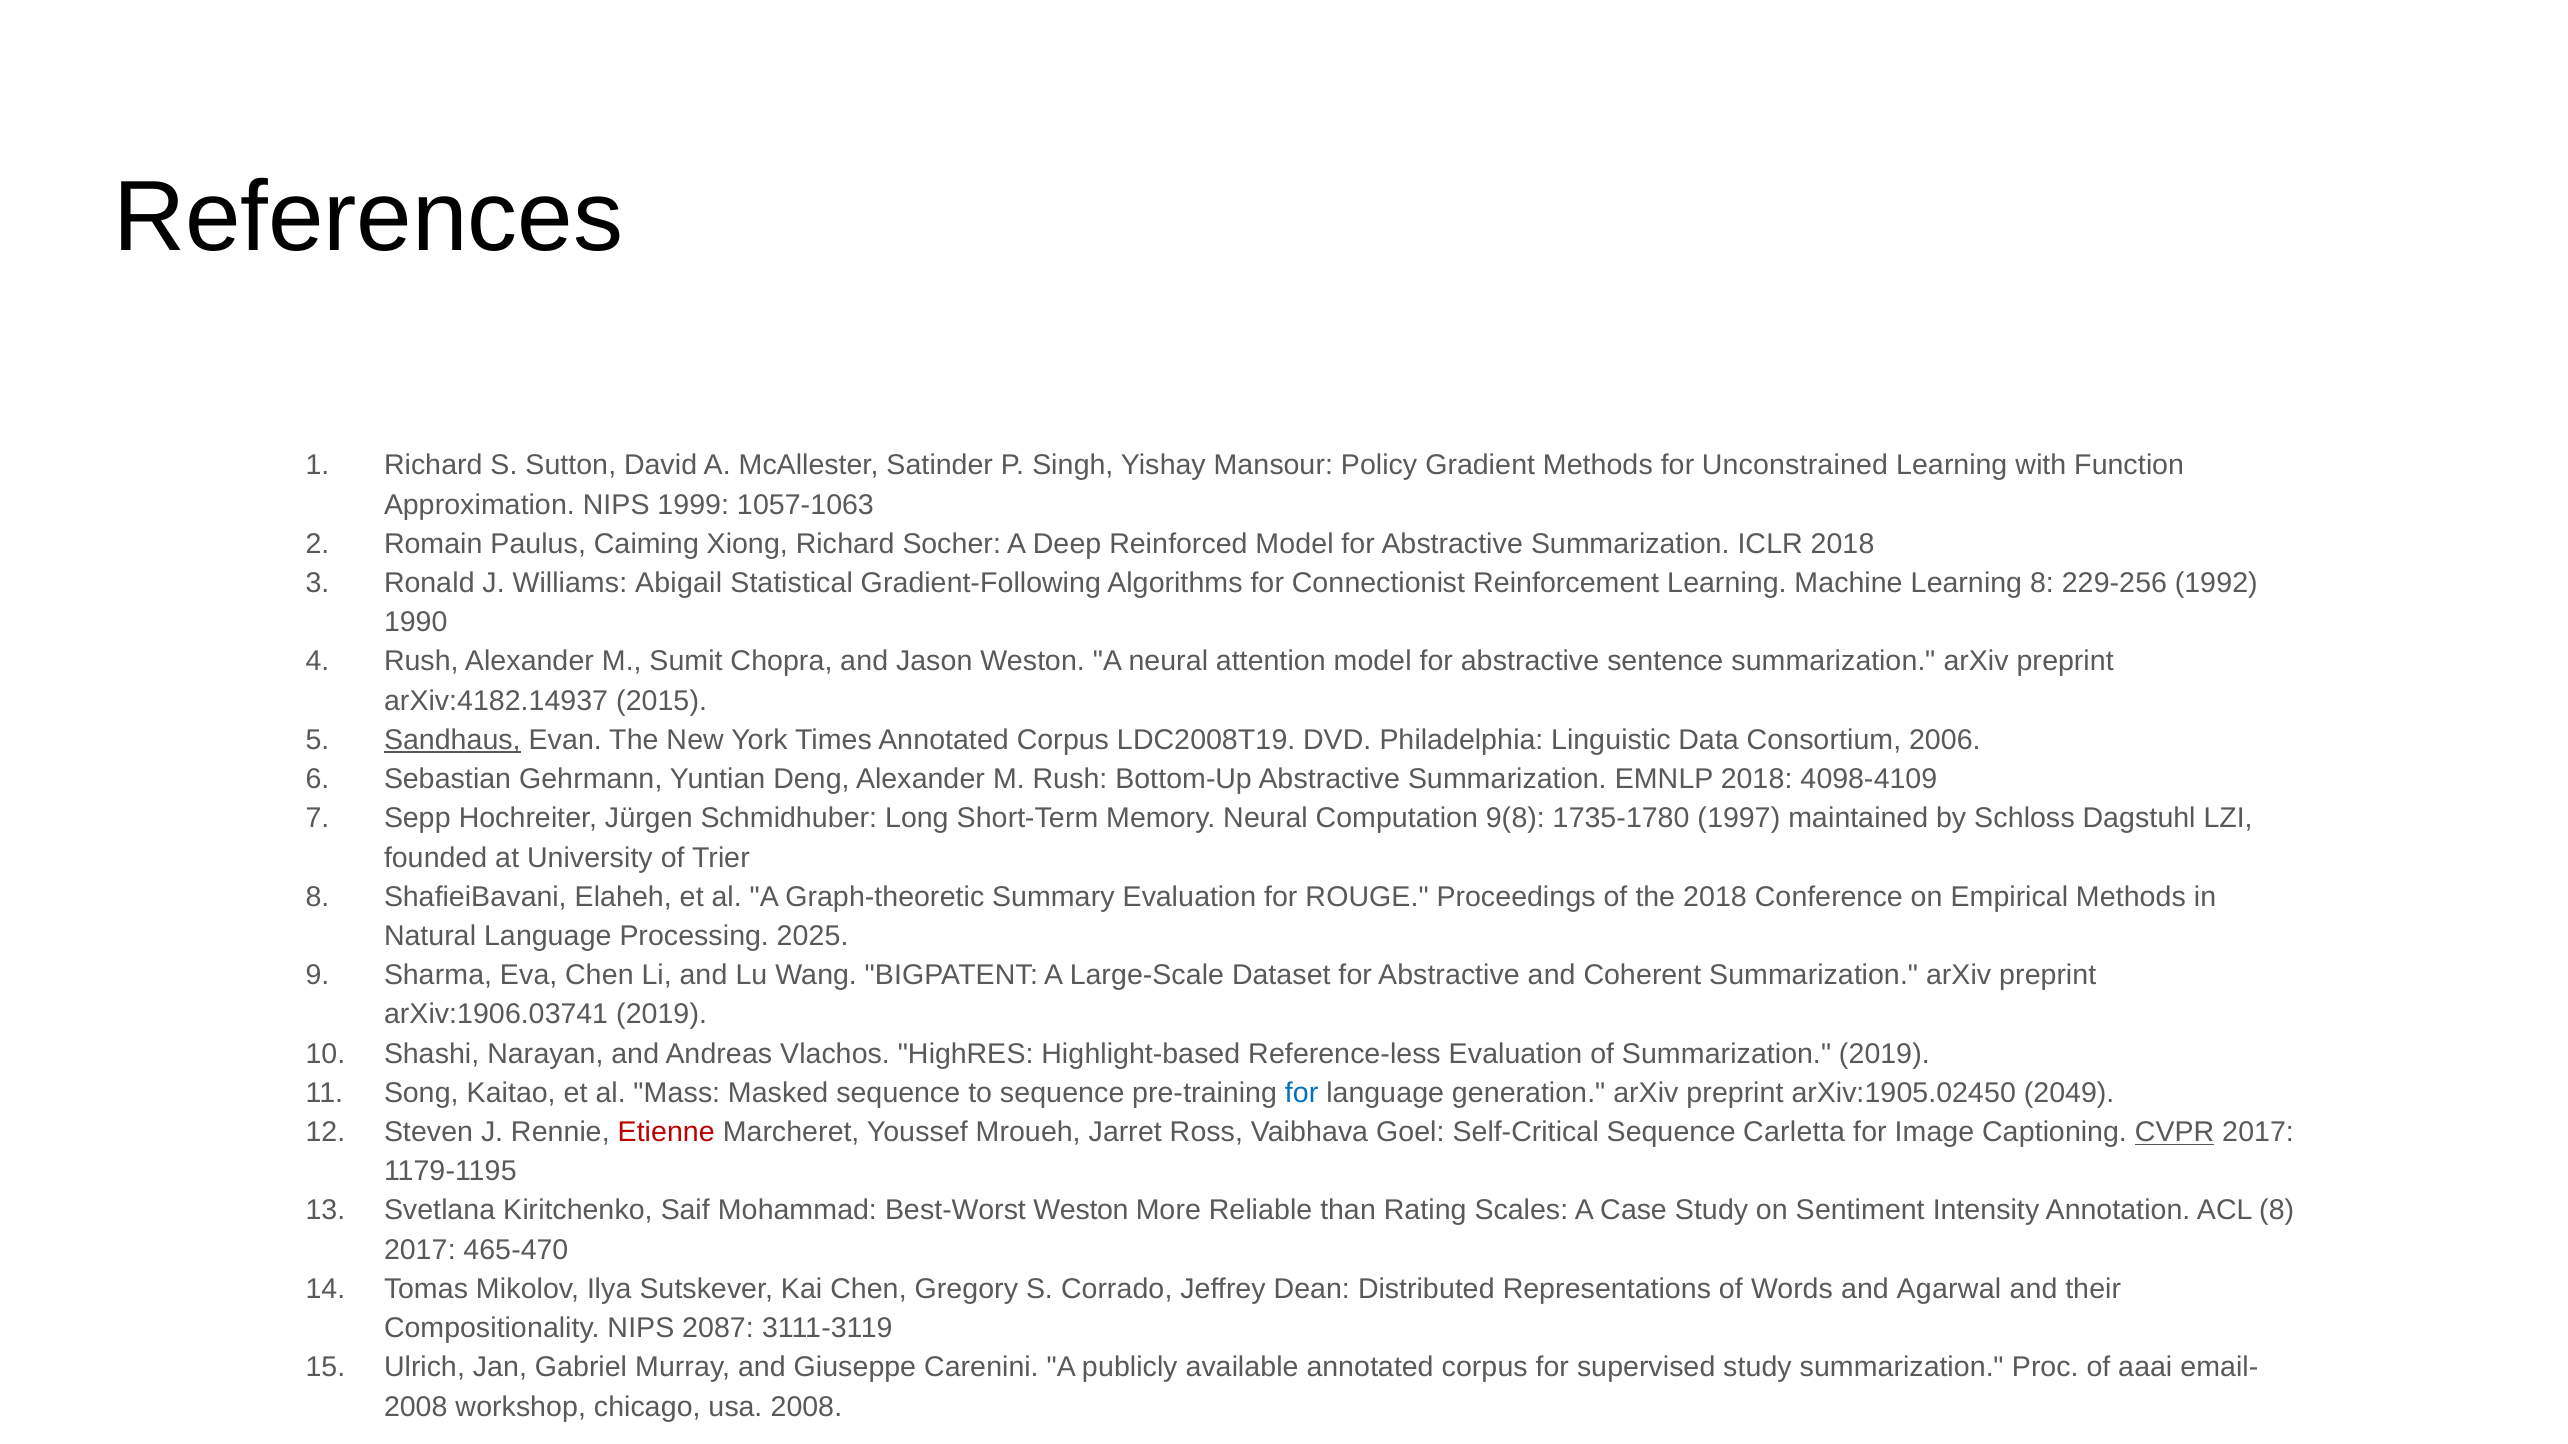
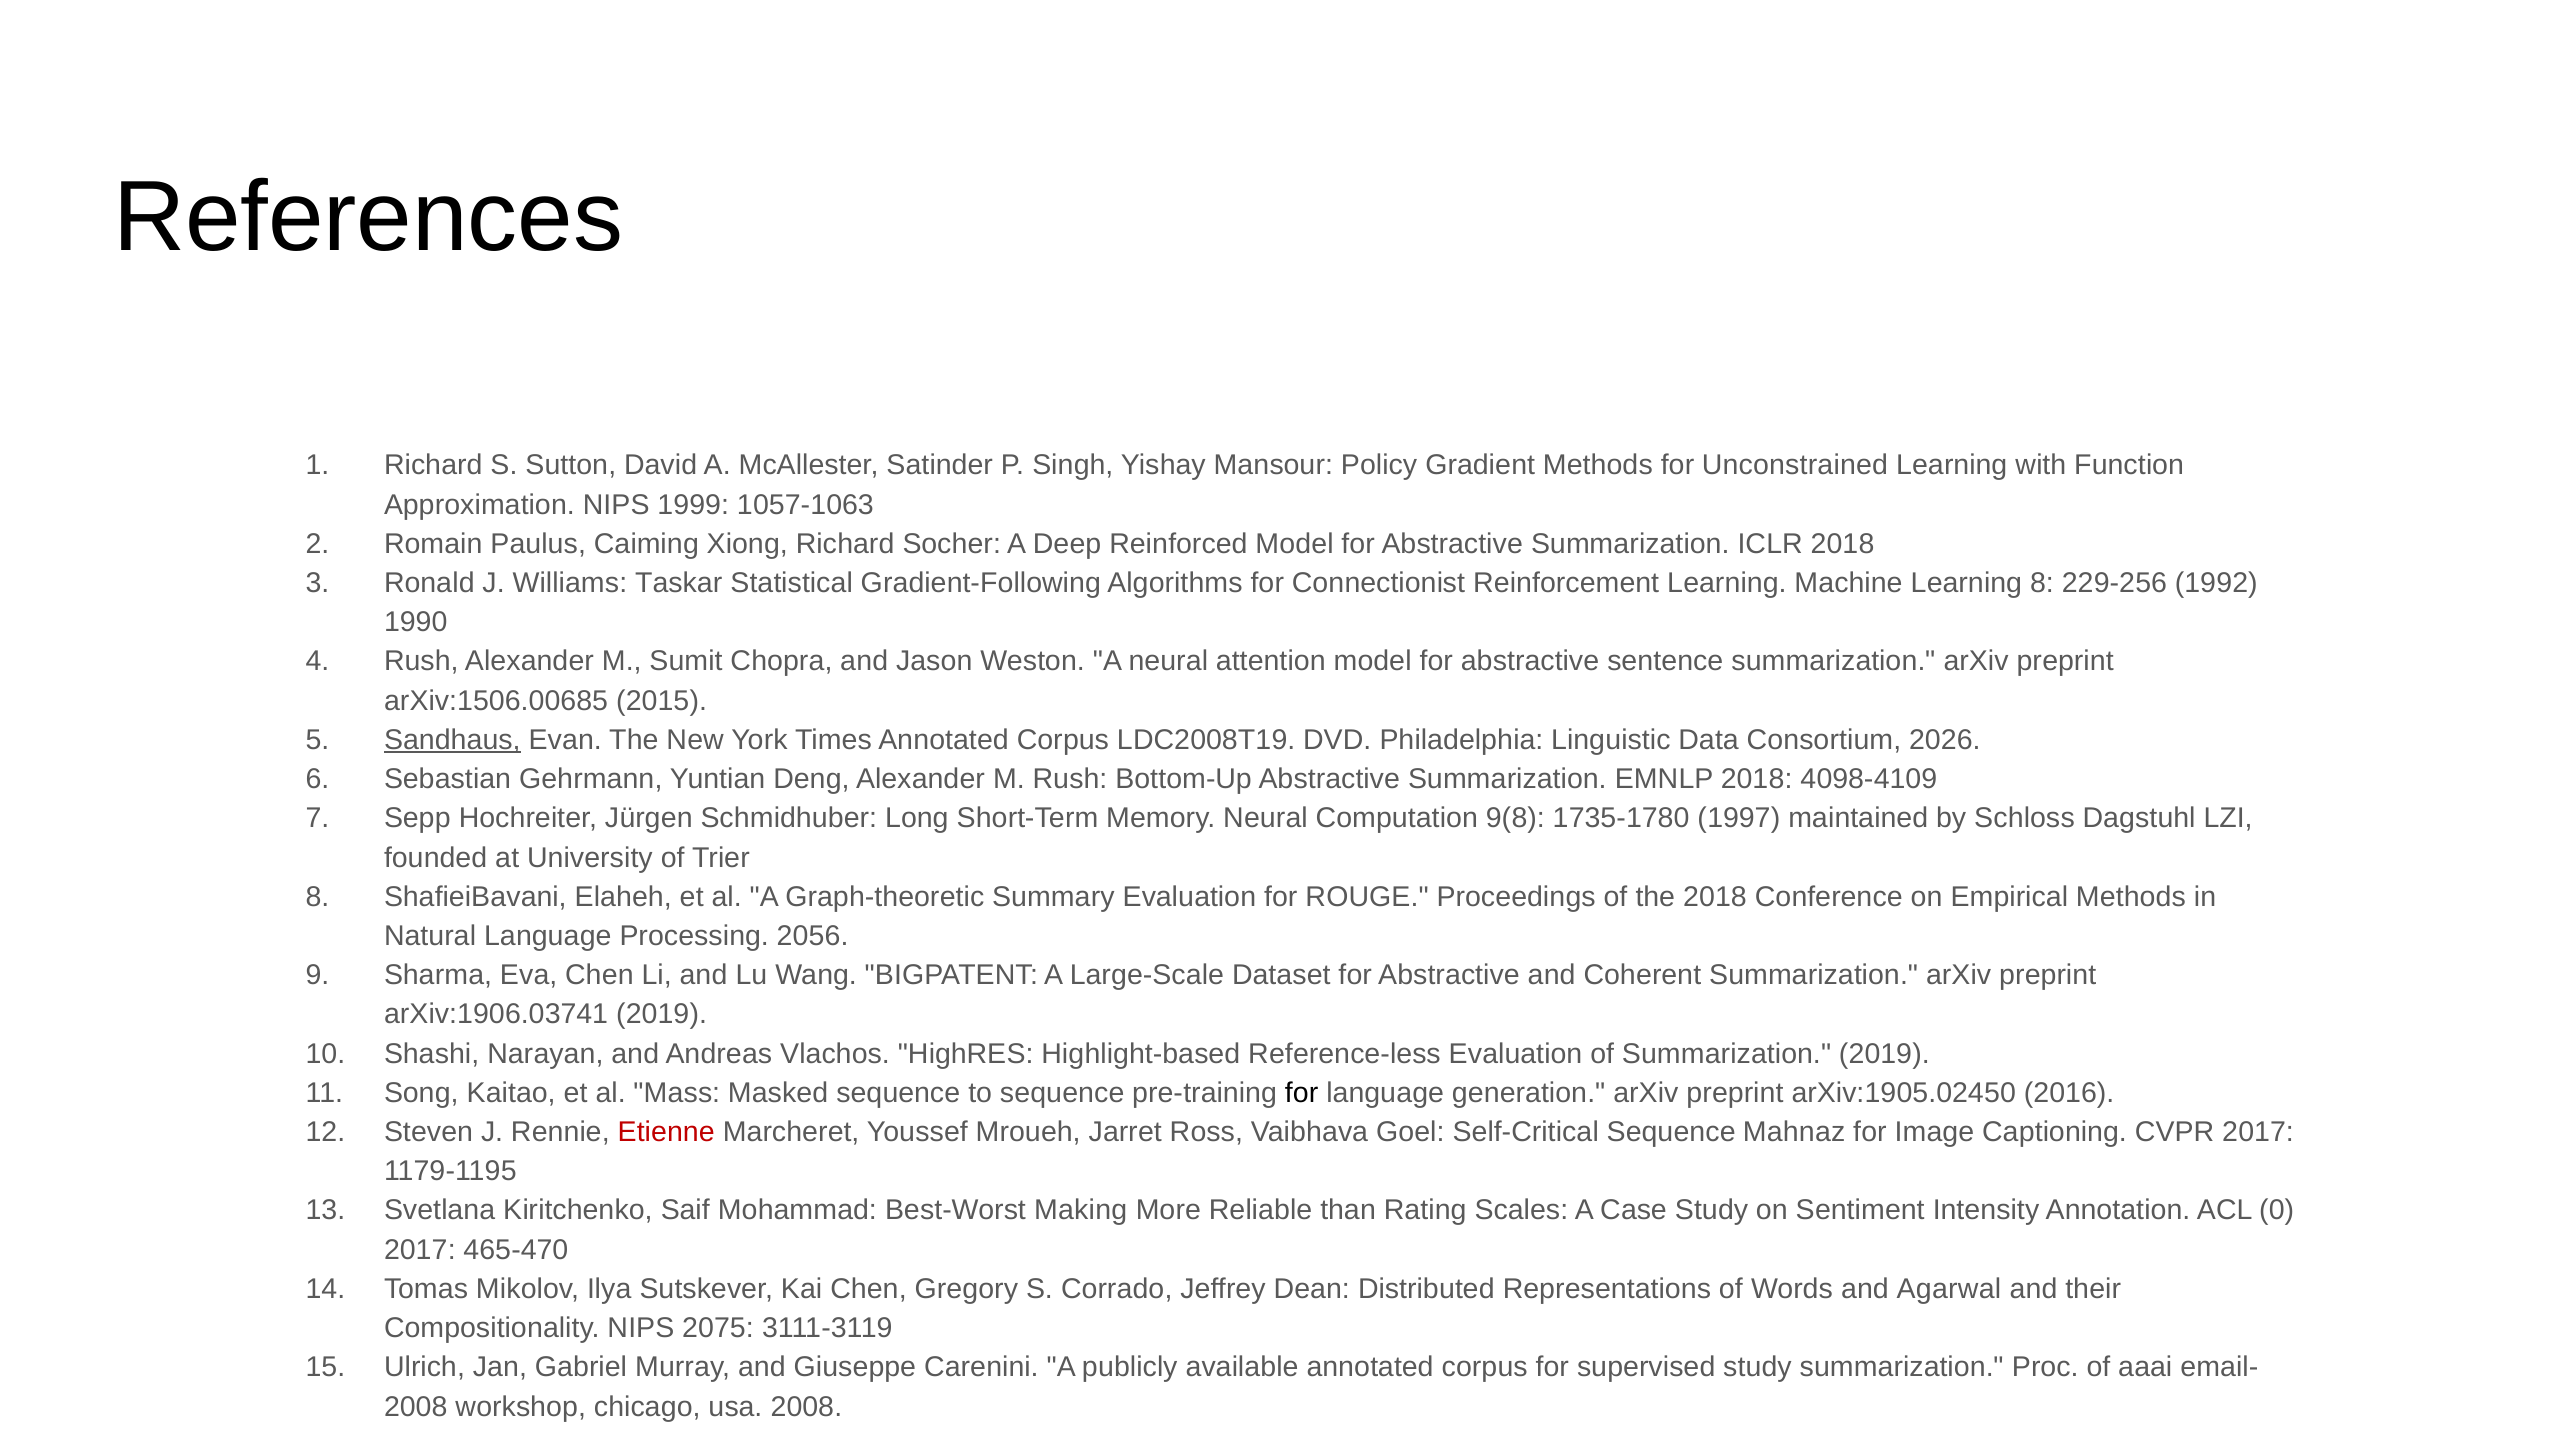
Abigail: Abigail -> Taskar
arXiv:4182.14937: arXiv:4182.14937 -> arXiv:1506.00685
2006: 2006 -> 2026
2025: 2025 -> 2056
for at (1302, 1093) colour: blue -> black
2049: 2049 -> 2016
Carletta: Carletta -> Mahnaz
CVPR underline: present -> none
Best-Worst Weston: Weston -> Making
ACL 8: 8 -> 0
2087: 2087 -> 2075
